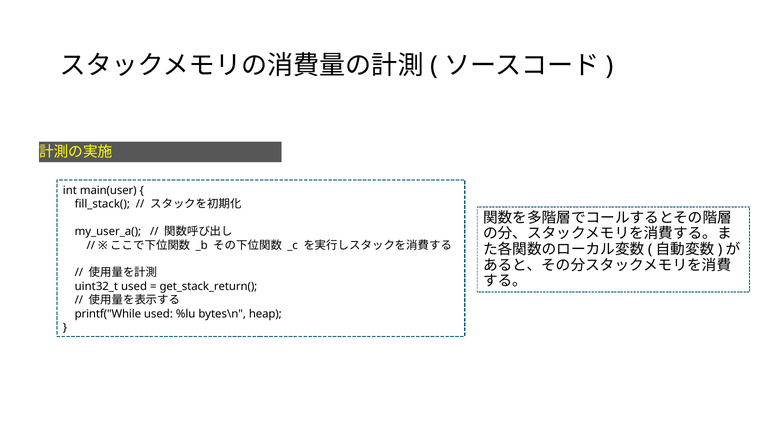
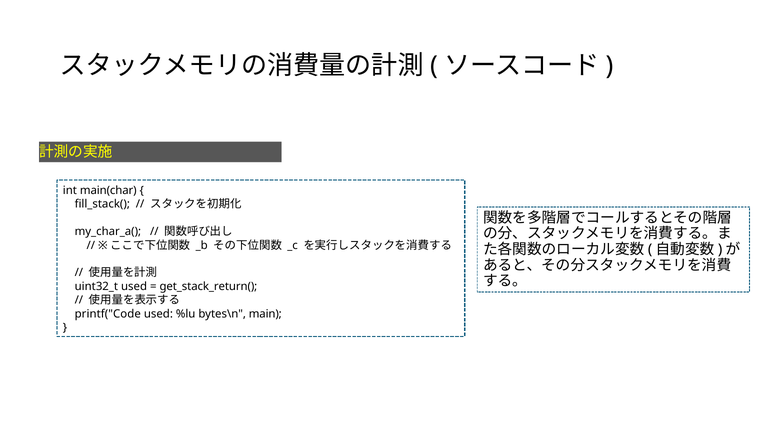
main(user: main(user -> main(char
my_user_a(: my_user_a( -> my_char_a(
printf("While: printf("While -> printf("Code
heap: heap -> main
